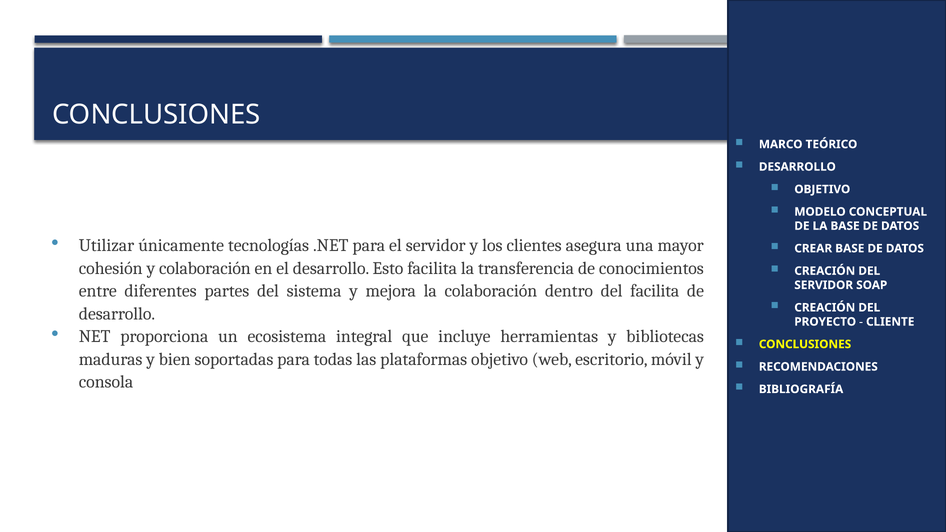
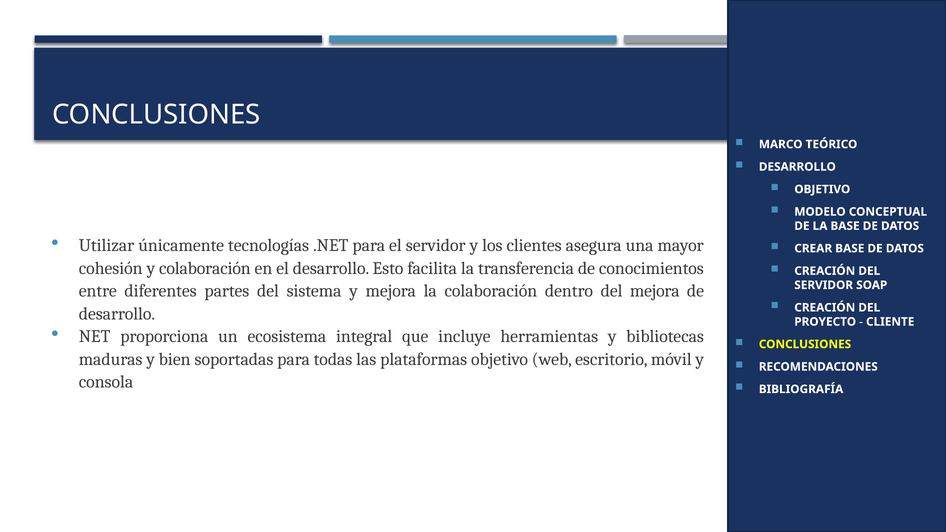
del facilita: facilita -> mejora
